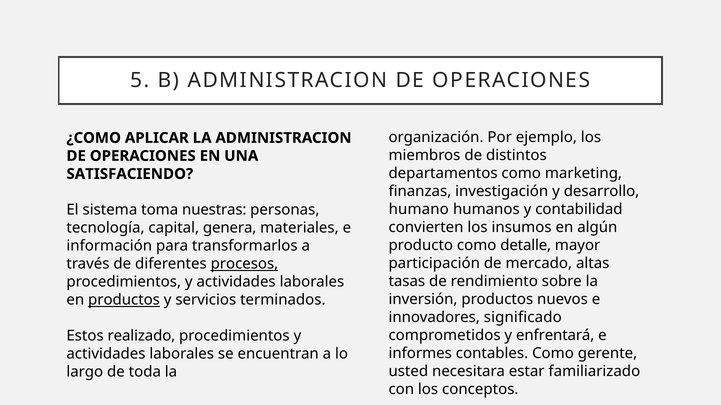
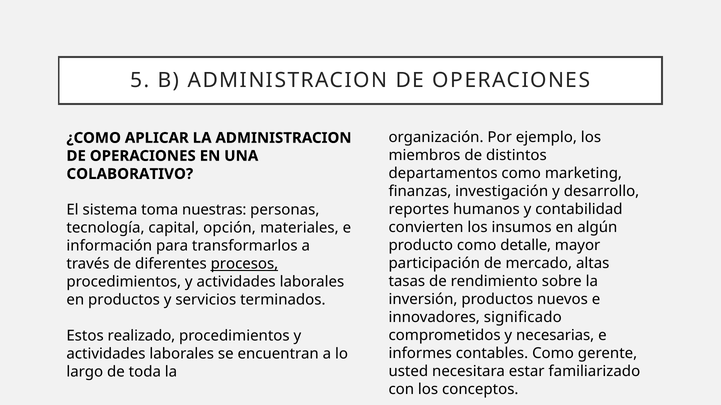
SATISFACIENDO: SATISFACIENDO -> COLABORATIVO
humano: humano -> reportes
genera: genera -> opción
productos at (124, 300) underline: present -> none
enfrentará: enfrentará -> necesarias
